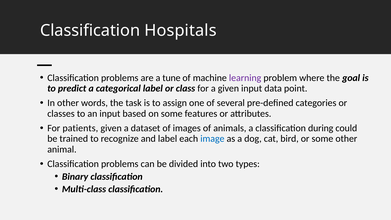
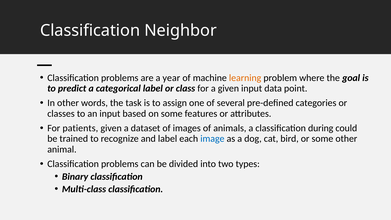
Hospitals: Hospitals -> Neighbor
tune: tune -> year
learning colour: purple -> orange
